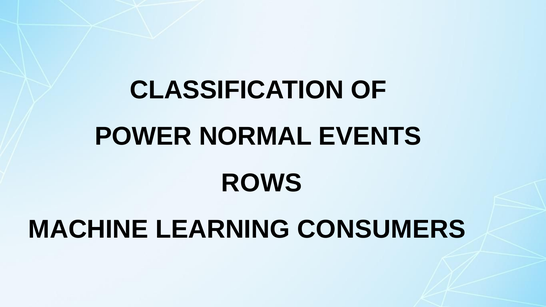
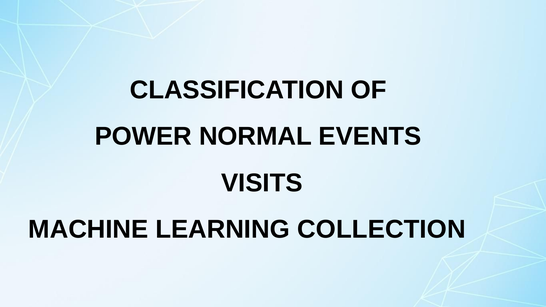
ROWS: ROWS -> VISITS
CONSUMERS: CONSUMERS -> COLLECTION
